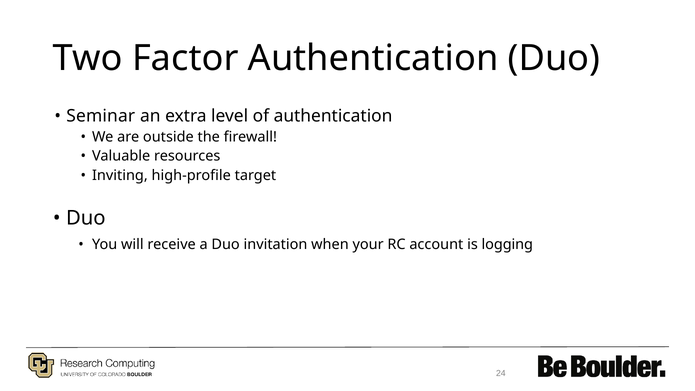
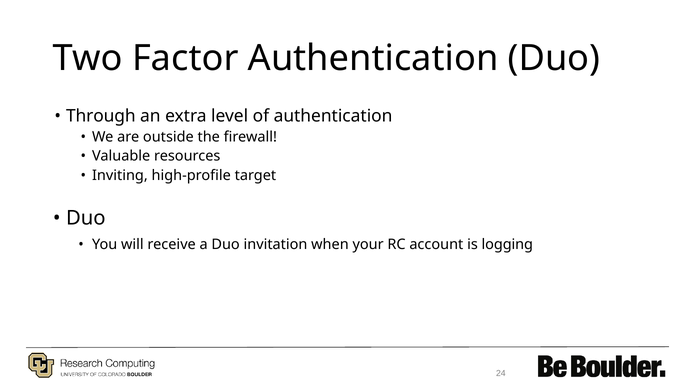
Seminar: Seminar -> Through
